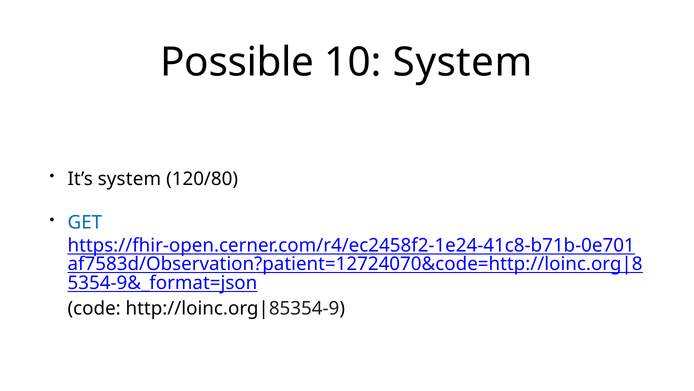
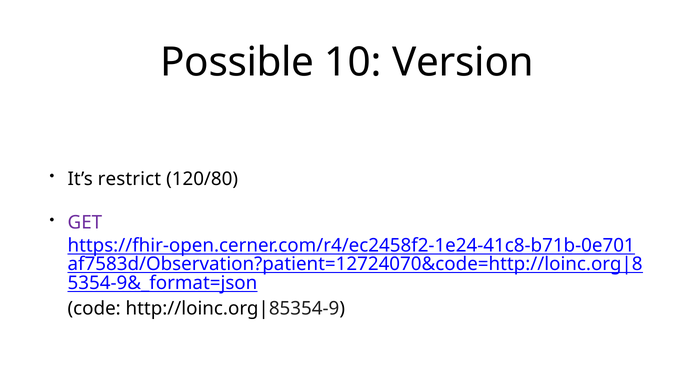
10 System: System -> Version
It’s system: system -> restrict
GET colour: blue -> purple
